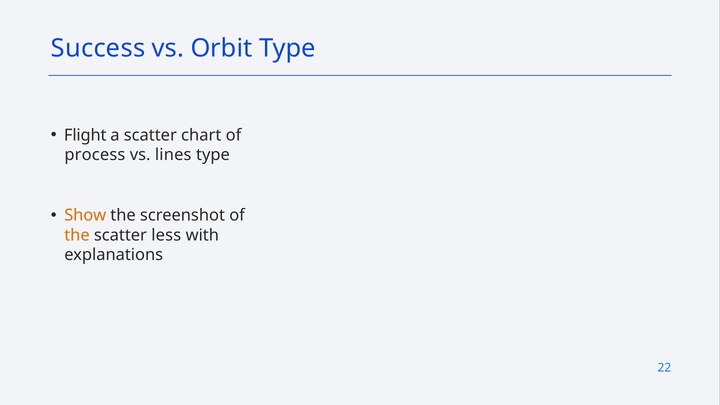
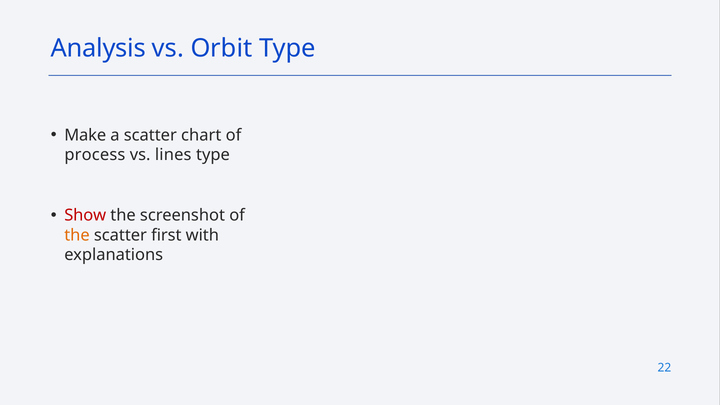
Success: Success -> Analysis
Flight: Flight -> Make
Show colour: orange -> red
less: less -> first
